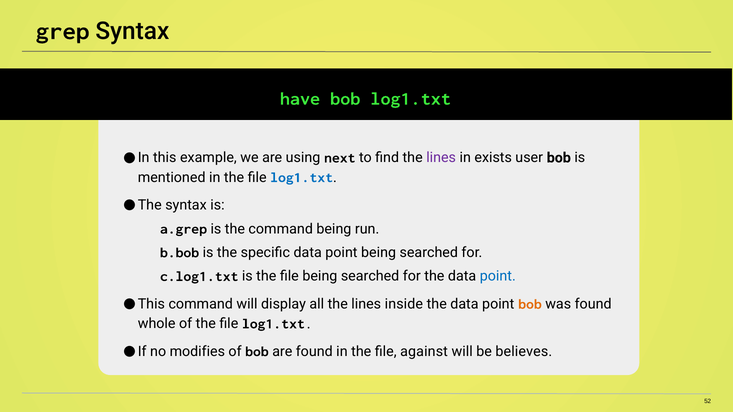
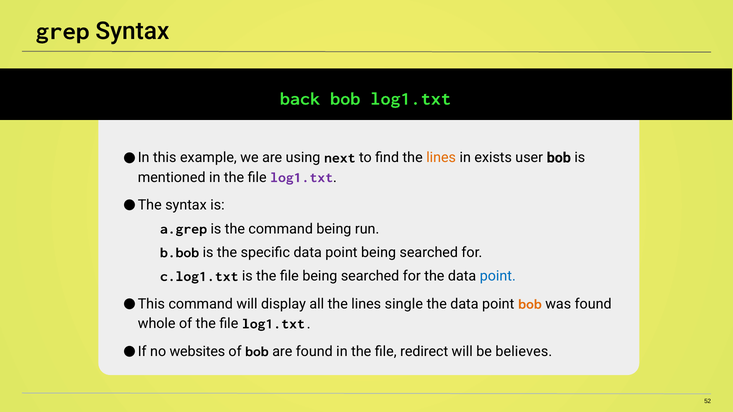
have: have -> back
lines at (441, 158) colour: purple -> orange
log1.txt at (302, 177) colour: blue -> purple
inside: inside -> single
modifies: modifies -> websites
against: against -> redirect
